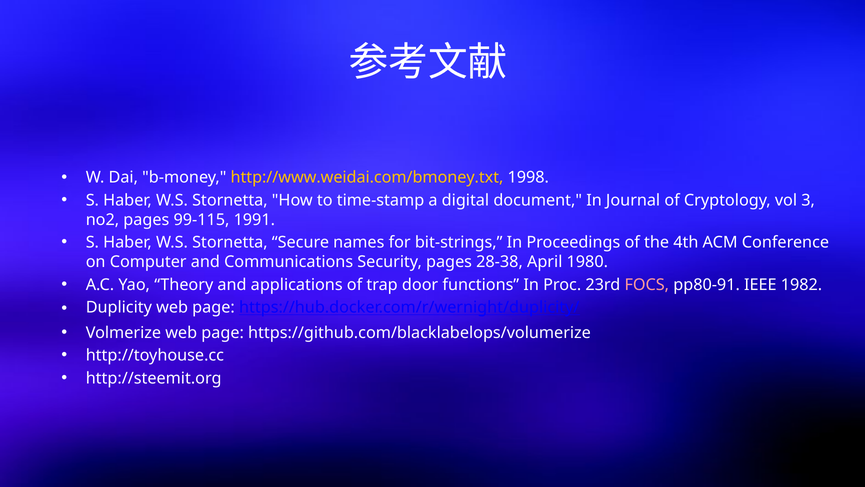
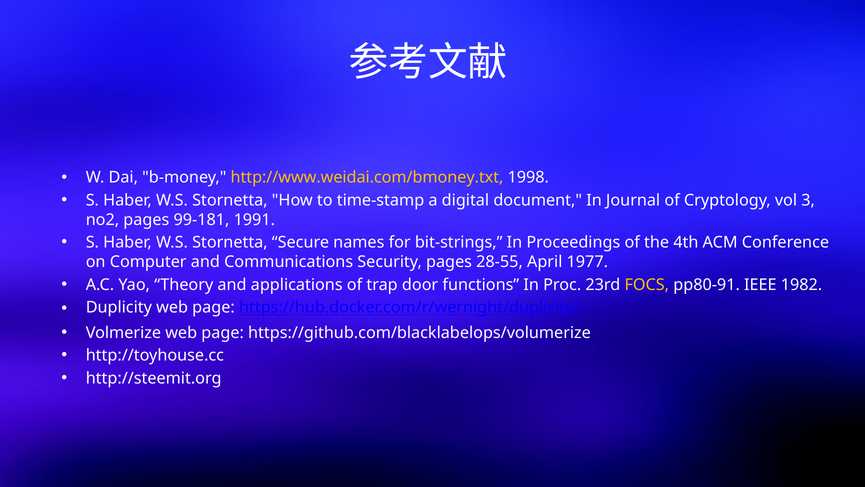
99-115: 99-115 -> 99-181
28-38: 28-38 -> 28-55
1980: 1980 -> 1977
FOCS colour: pink -> yellow
